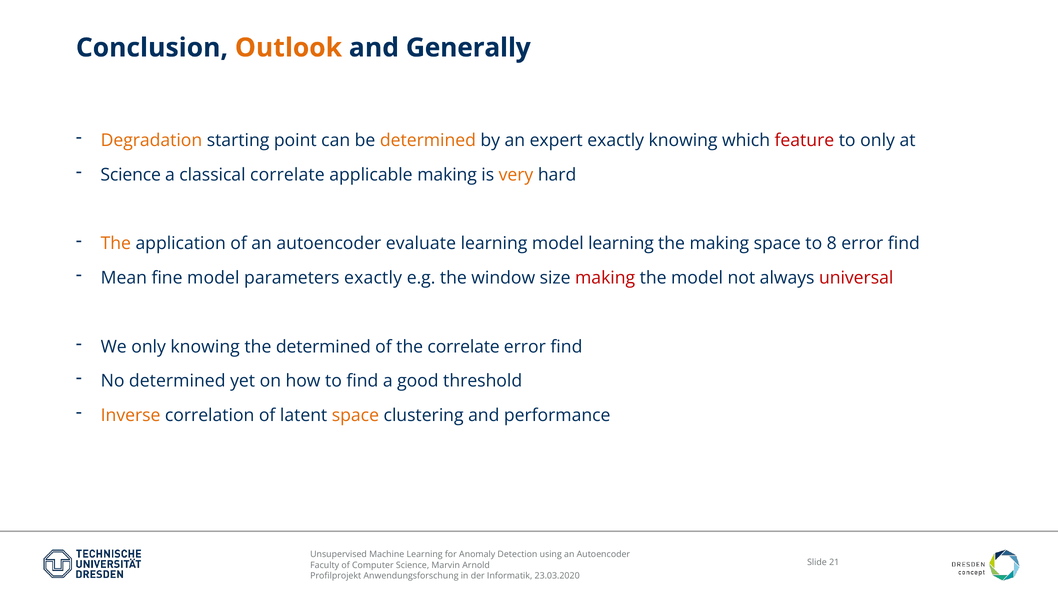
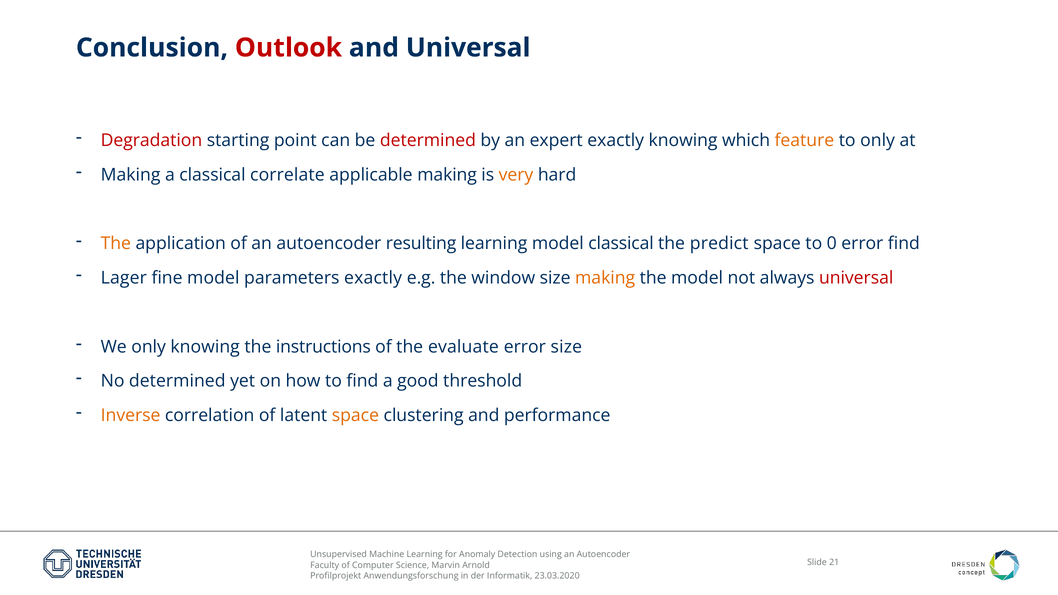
Outlook colour: orange -> red
and Generally: Generally -> Universal
Degradation colour: orange -> red
determined at (428, 141) colour: orange -> red
feature colour: red -> orange
Science at (131, 175): Science -> Making
evaluate: evaluate -> resulting
model learning: learning -> classical
the making: making -> predict
8: 8 -> 0
Mean: Mean -> Lager
making at (605, 278) colour: red -> orange
the determined: determined -> instructions
the correlate: correlate -> evaluate
find at (566, 347): find -> size
